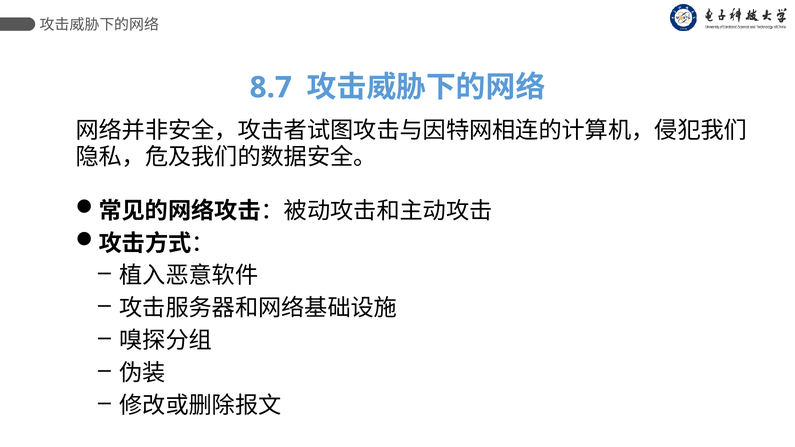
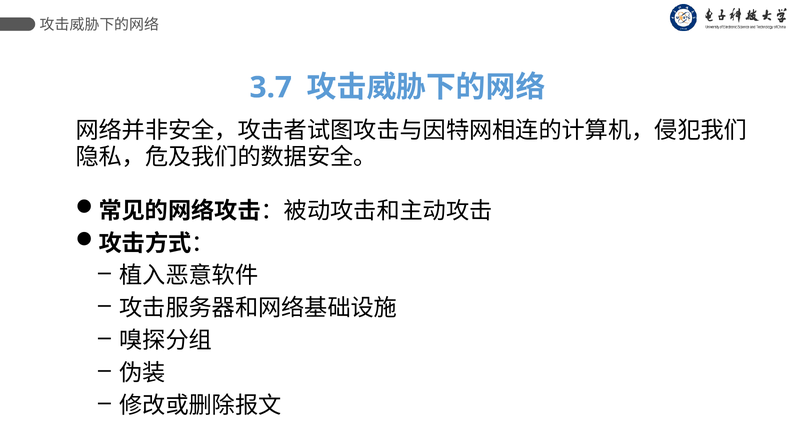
8.7: 8.7 -> 3.7
